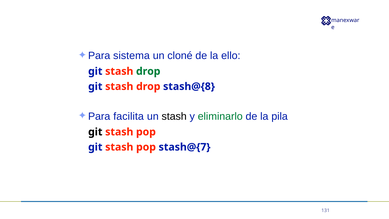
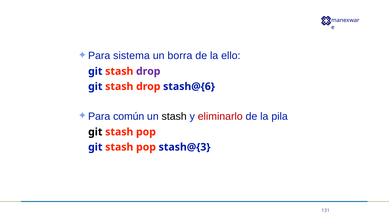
cloné: cloné -> borra
drop at (148, 71) colour: green -> purple
stash@{8: stash@{8 -> stash@{6
facilita: facilita -> común
eliminarlo colour: green -> red
stash@{7: stash@{7 -> stash@{3
